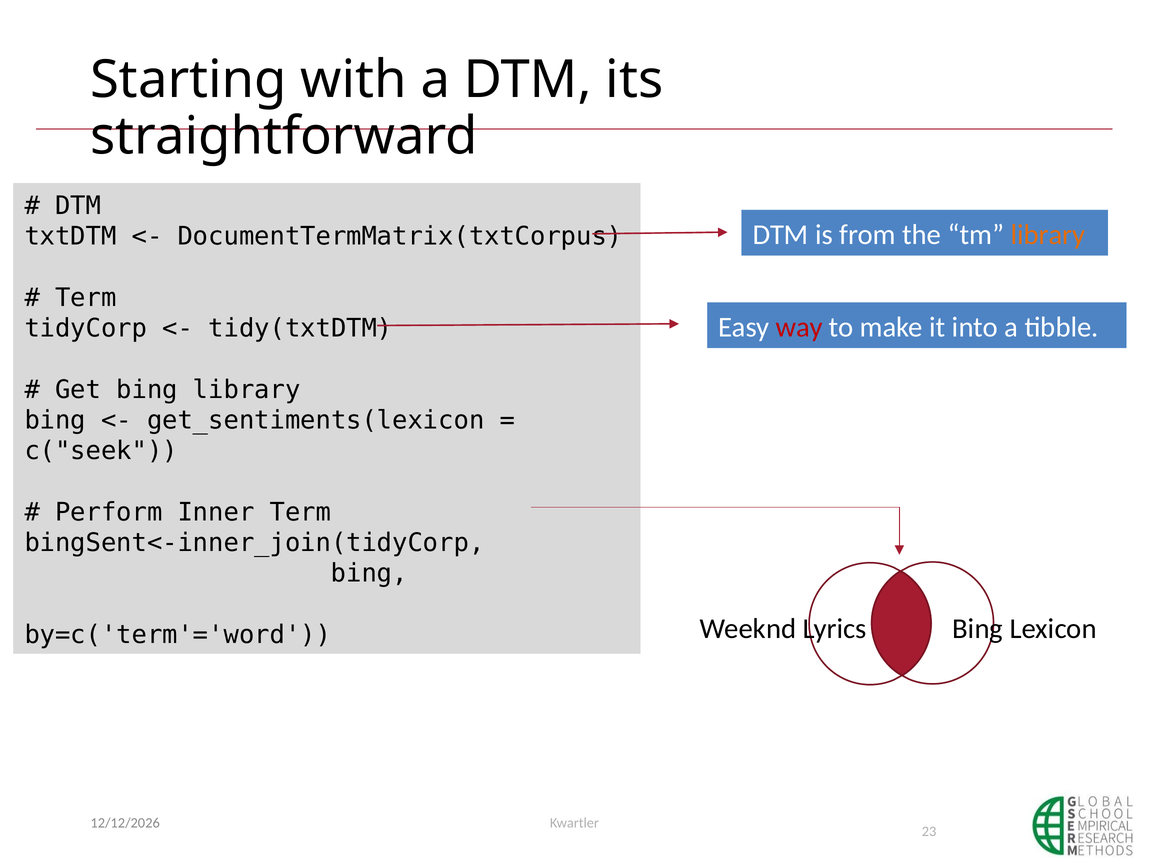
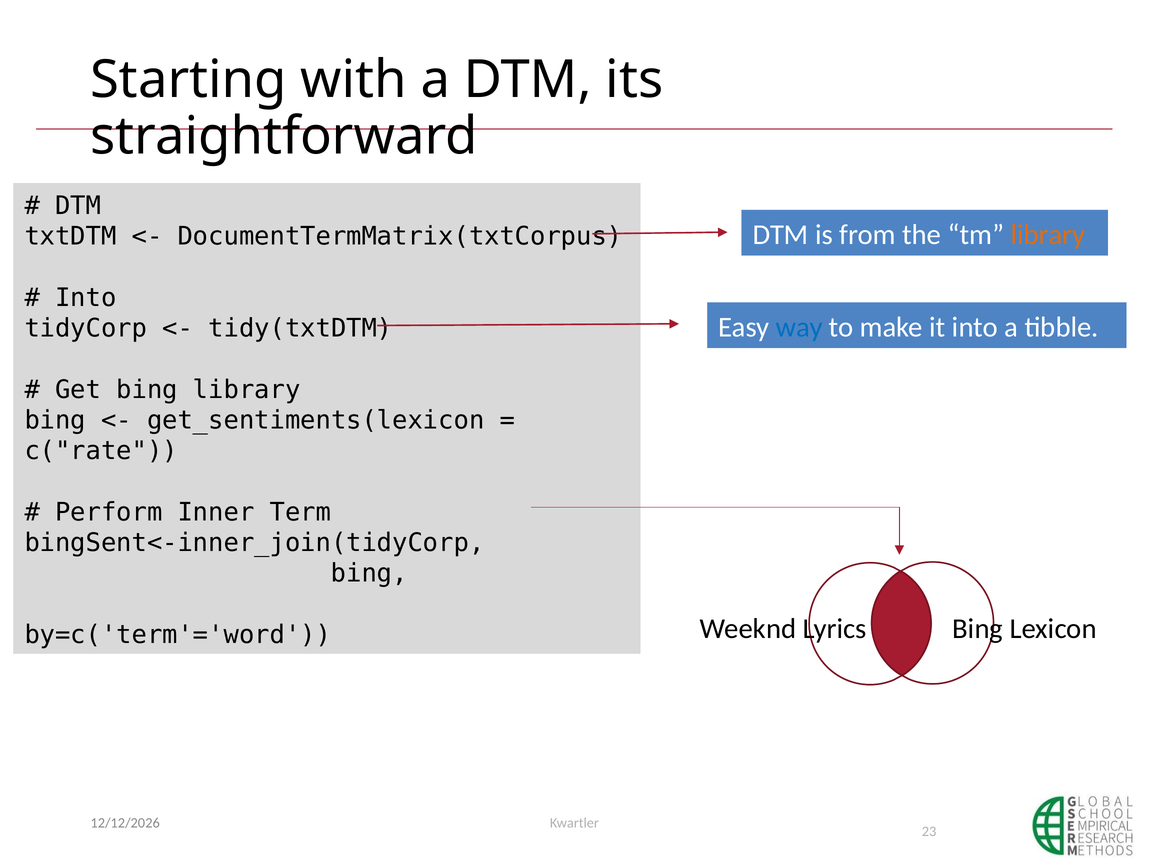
Term at (86, 298): Term -> Into
way colour: red -> blue
c("seek: c("seek -> c("rate
